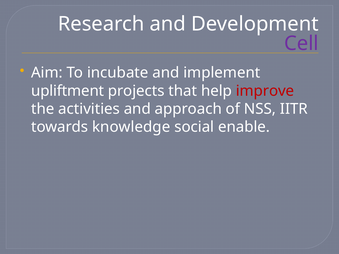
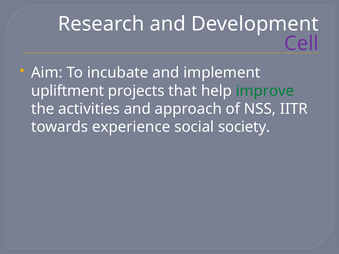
improve colour: red -> green
knowledge: knowledge -> experience
enable: enable -> society
